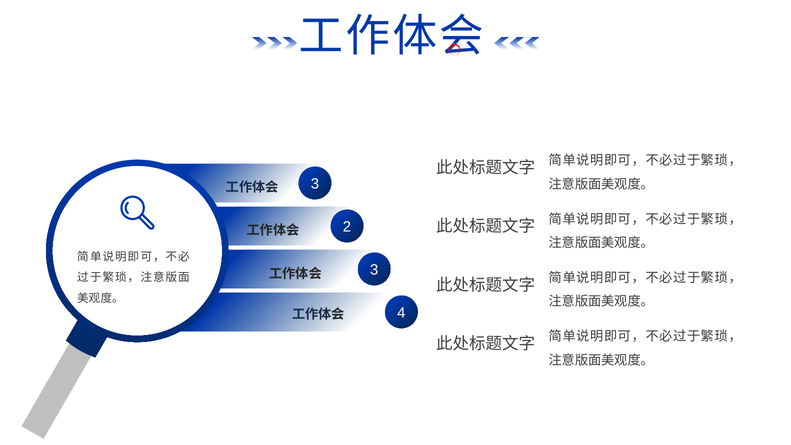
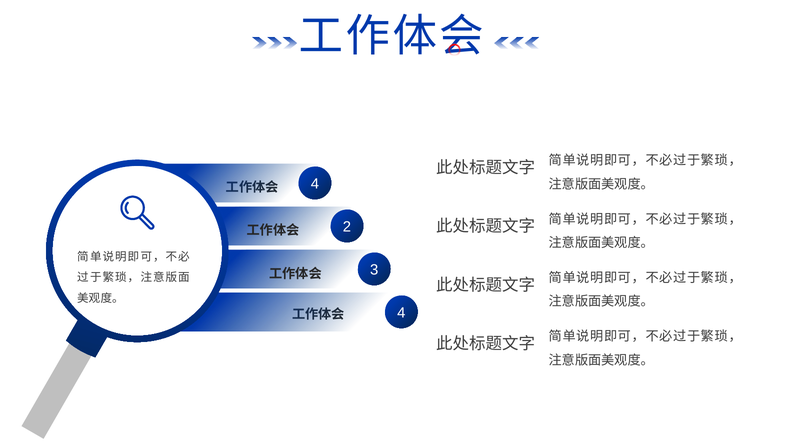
3 at (315, 184): 3 -> 4
